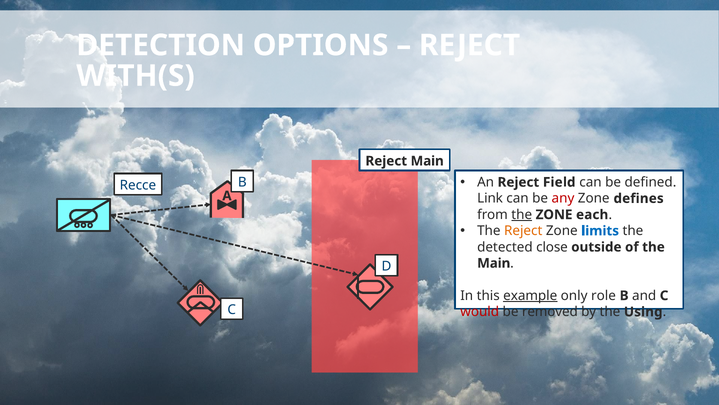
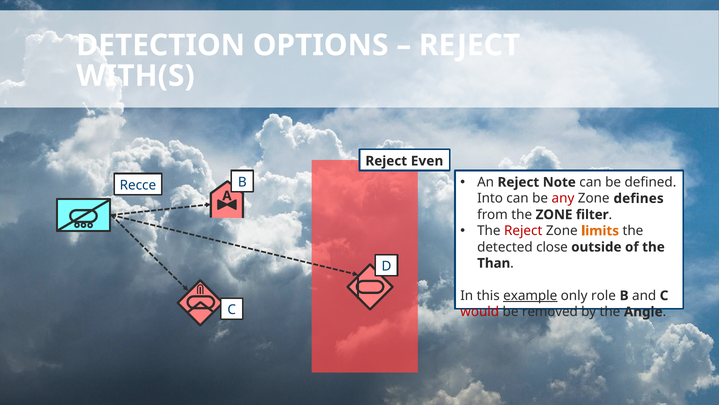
Reject Main: Main -> Even
Field: Field -> Note
Link: Link -> Into
the at (522, 214) underline: present -> none
each: each -> filter
Reject at (523, 231) colour: orange -> red
limits colour: blue -> orange
Main at (494, 263): Main -> Than
Using: Using -> Angle
